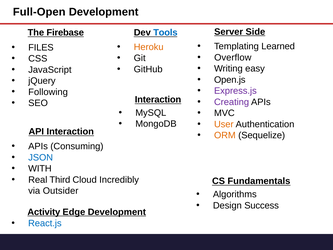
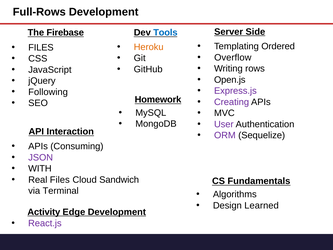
Full-Open: Full-Open -> Full-Rows
Learned: Learned -> Ordered
easy: easy -> rows
Interaction at (158, 100): Interaction -> Homework
User colour: orange -> purple
ORM colour: orange -> purple
JSON colour: blue -> purple
Real Third: Third -> Files
Incredibly: Incredibly -> Sandwich
Outsider: Outsider -> Terminal
Success: Success -> Learned
React.js colour: blue -> purple
